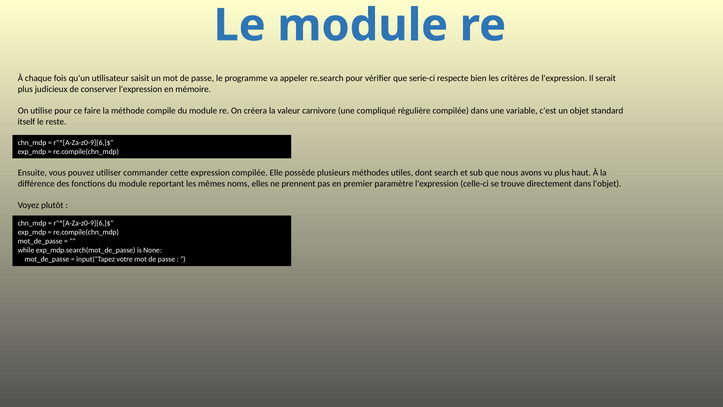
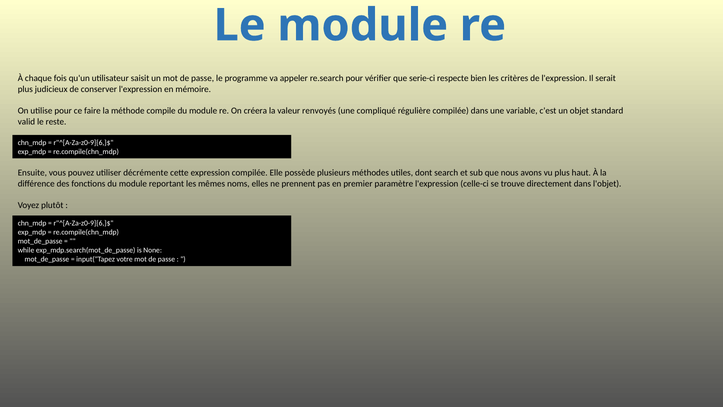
carnivore: carnivore -> renvoyés
itself: itself -> valid
commander: commander -> décrémente
